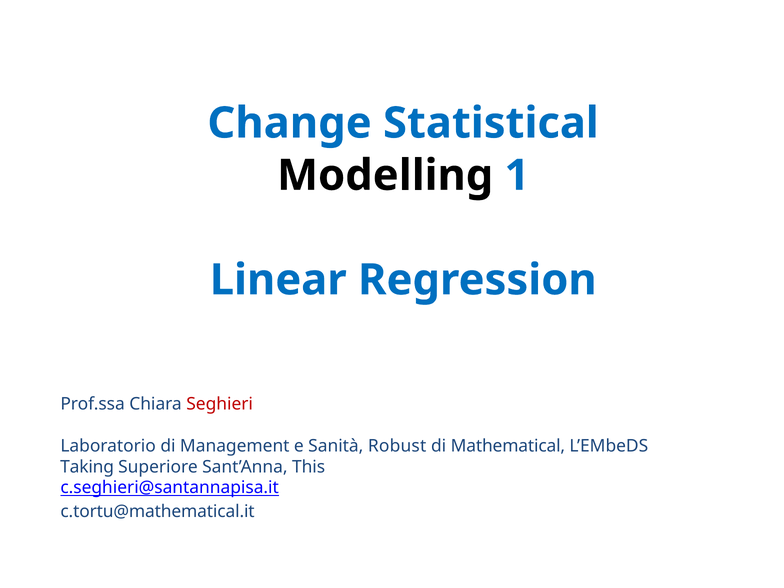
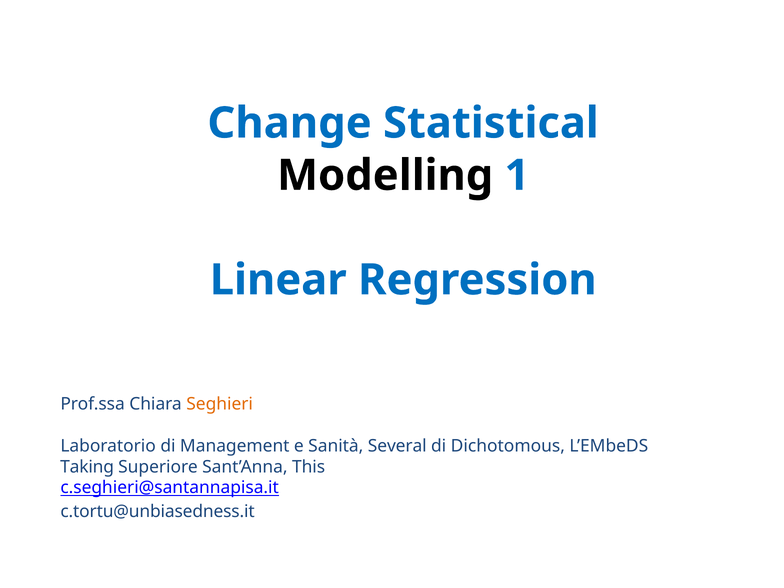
Seghieri colour: red -> orange
Robust: Robust -> Several
Mathematical: Mathematical -> Dichotomous
c.tortu@mathematical.it: c.tortu@mathematical.it -> c.tortu@unbiasedness.it
